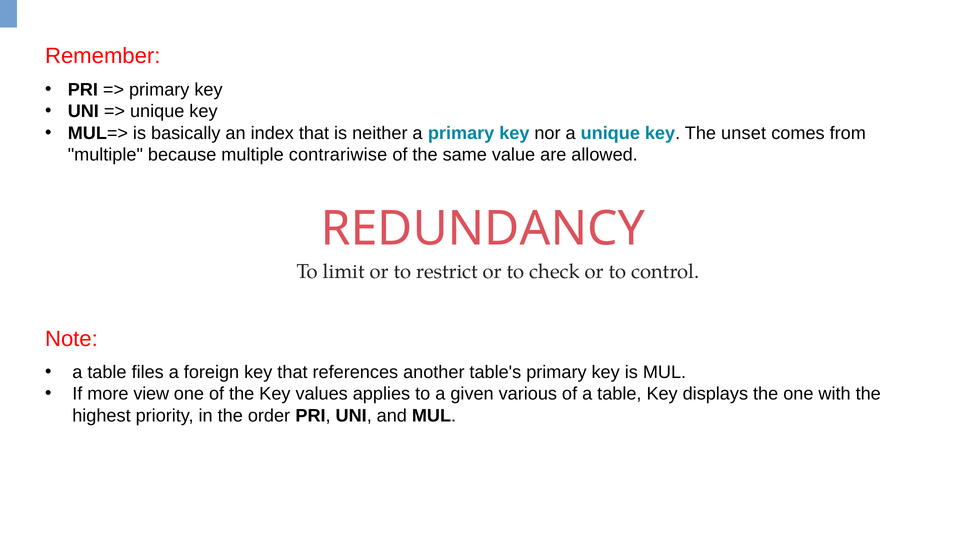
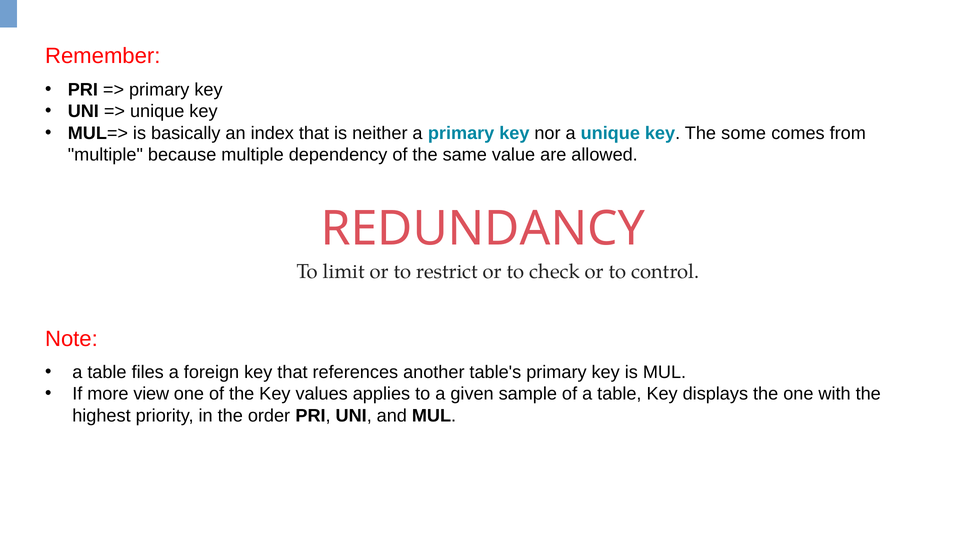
unset: unset -> some
contrariwise: contrariwise -> dependency
various: various -> sample
